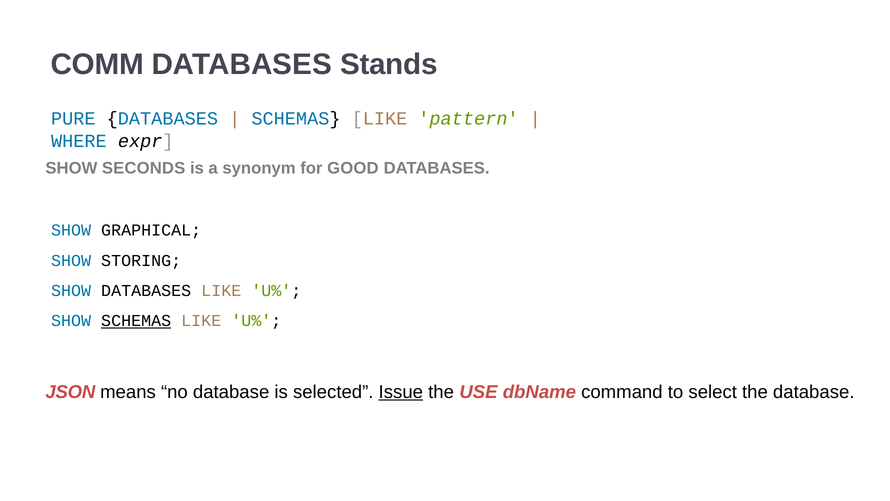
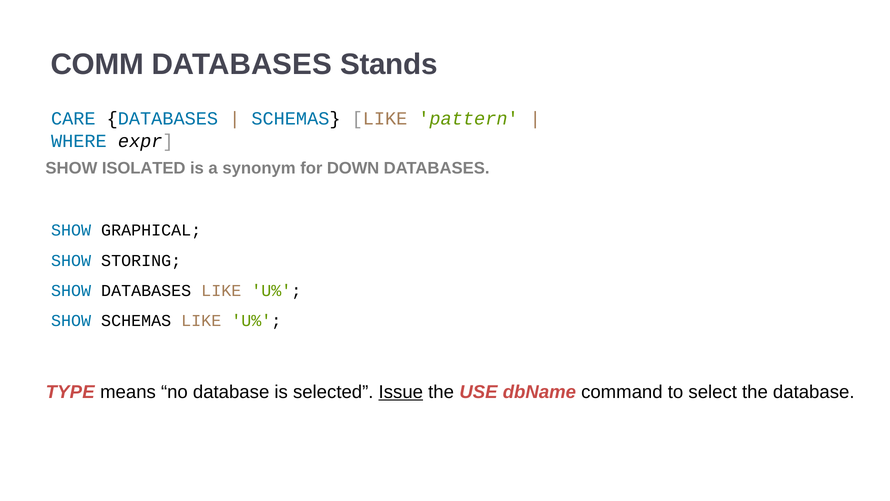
PURE: PURE -> CARE
SECONDS: SECONDS -> ISOLATED
GOOD: GOOD -> DOWN
SCHEMAS at (136, 320) underline: present -> none
JSON: JSON -> TYPE
